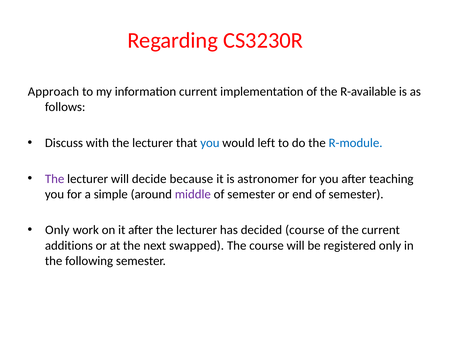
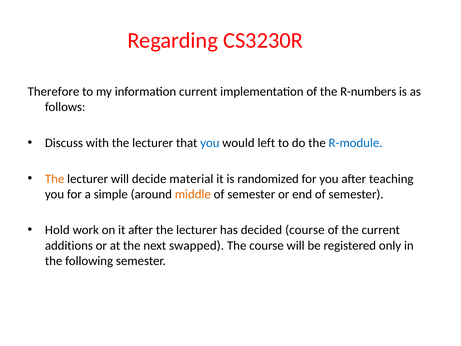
Approach: Approach -> Therefore
R-available: R-available -> R-numbers
The at (55, 179) colour: purple -> orange
because: because -> material
astronomer: astronomer -> randomized
middle colour: purple -> orange
Only at (57, 230): Only -> Hold
